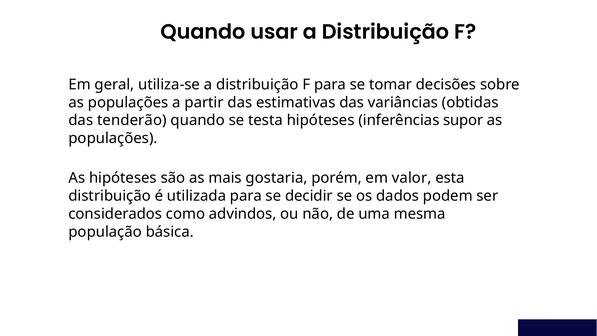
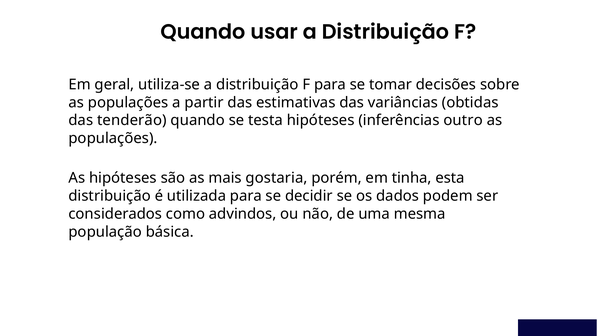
supor: supor -> outro
valor: valor -> tinha
